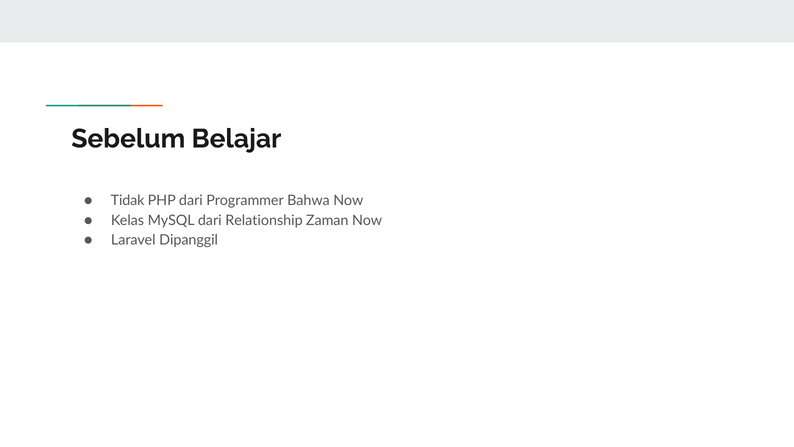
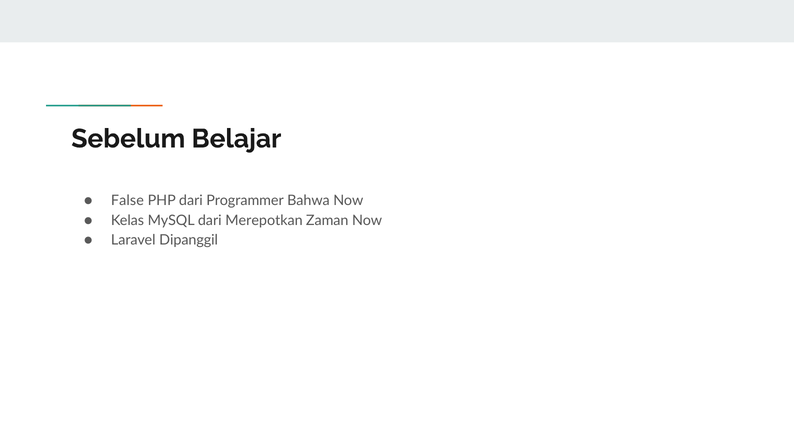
Tidak: Tidak -> False
Relationship: Relationship -> Merepotkan
